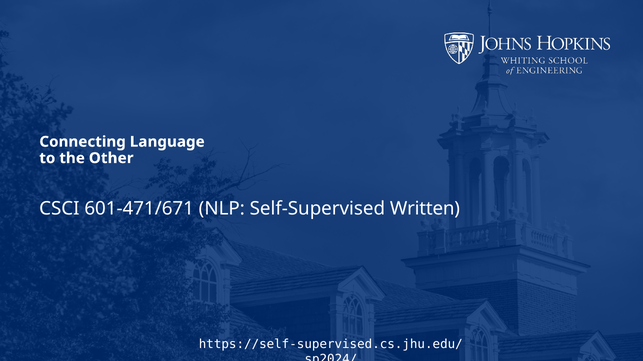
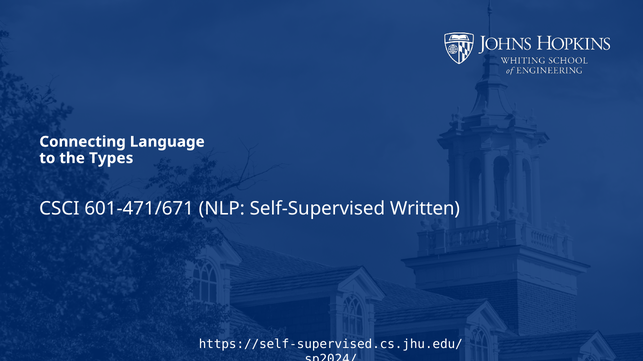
Other: Other -> Types
